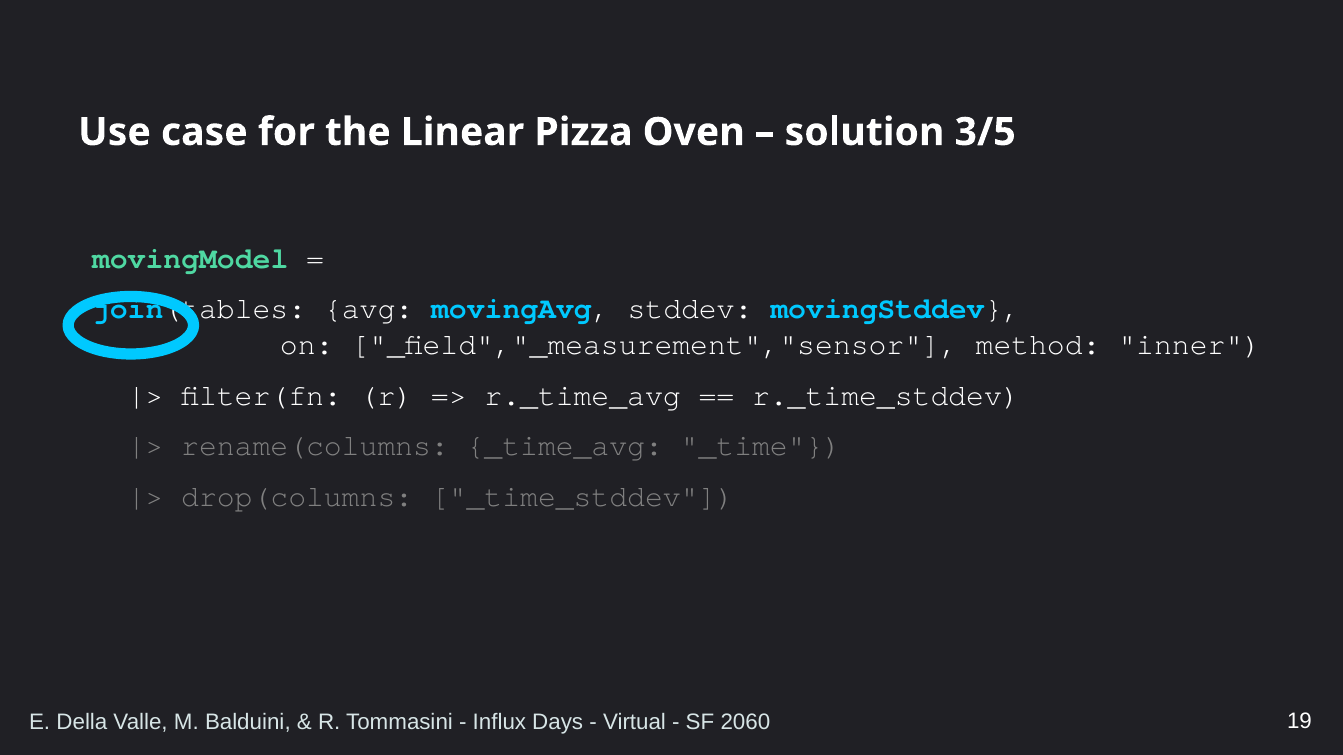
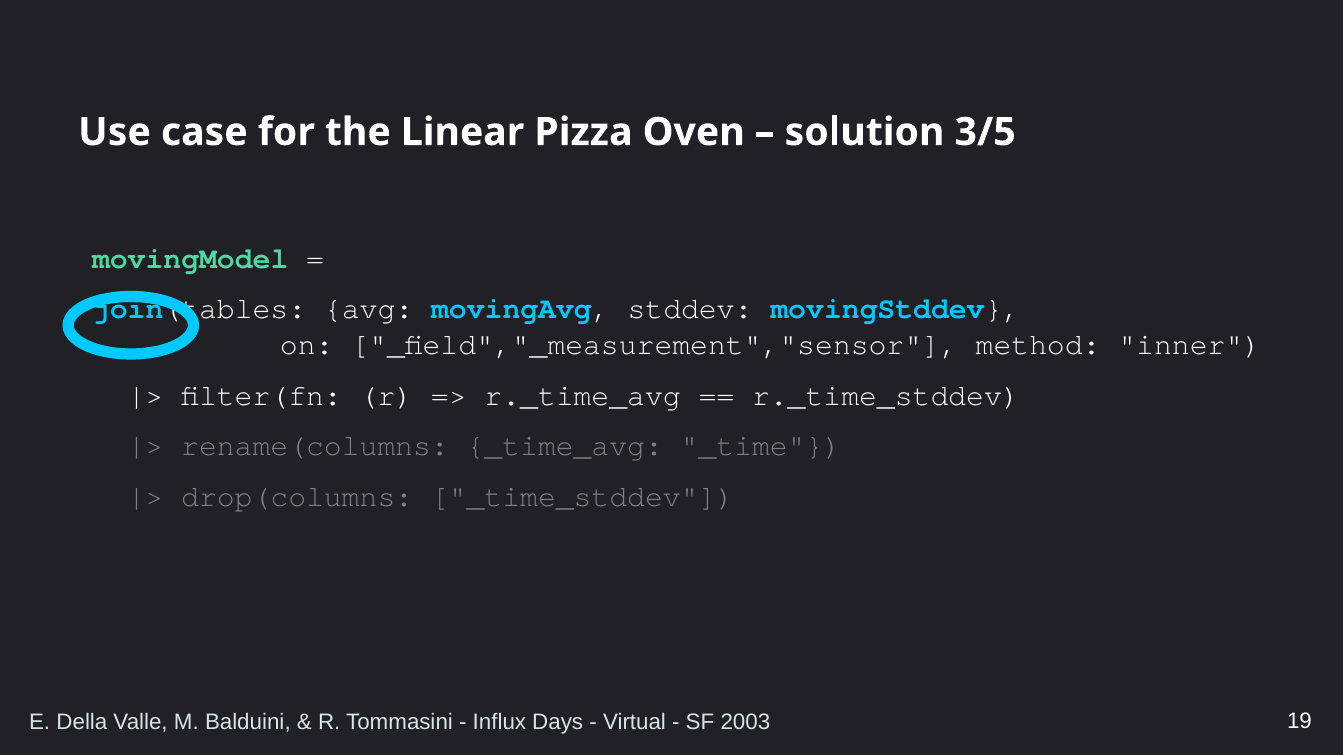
2060: 2060 -> 2003
